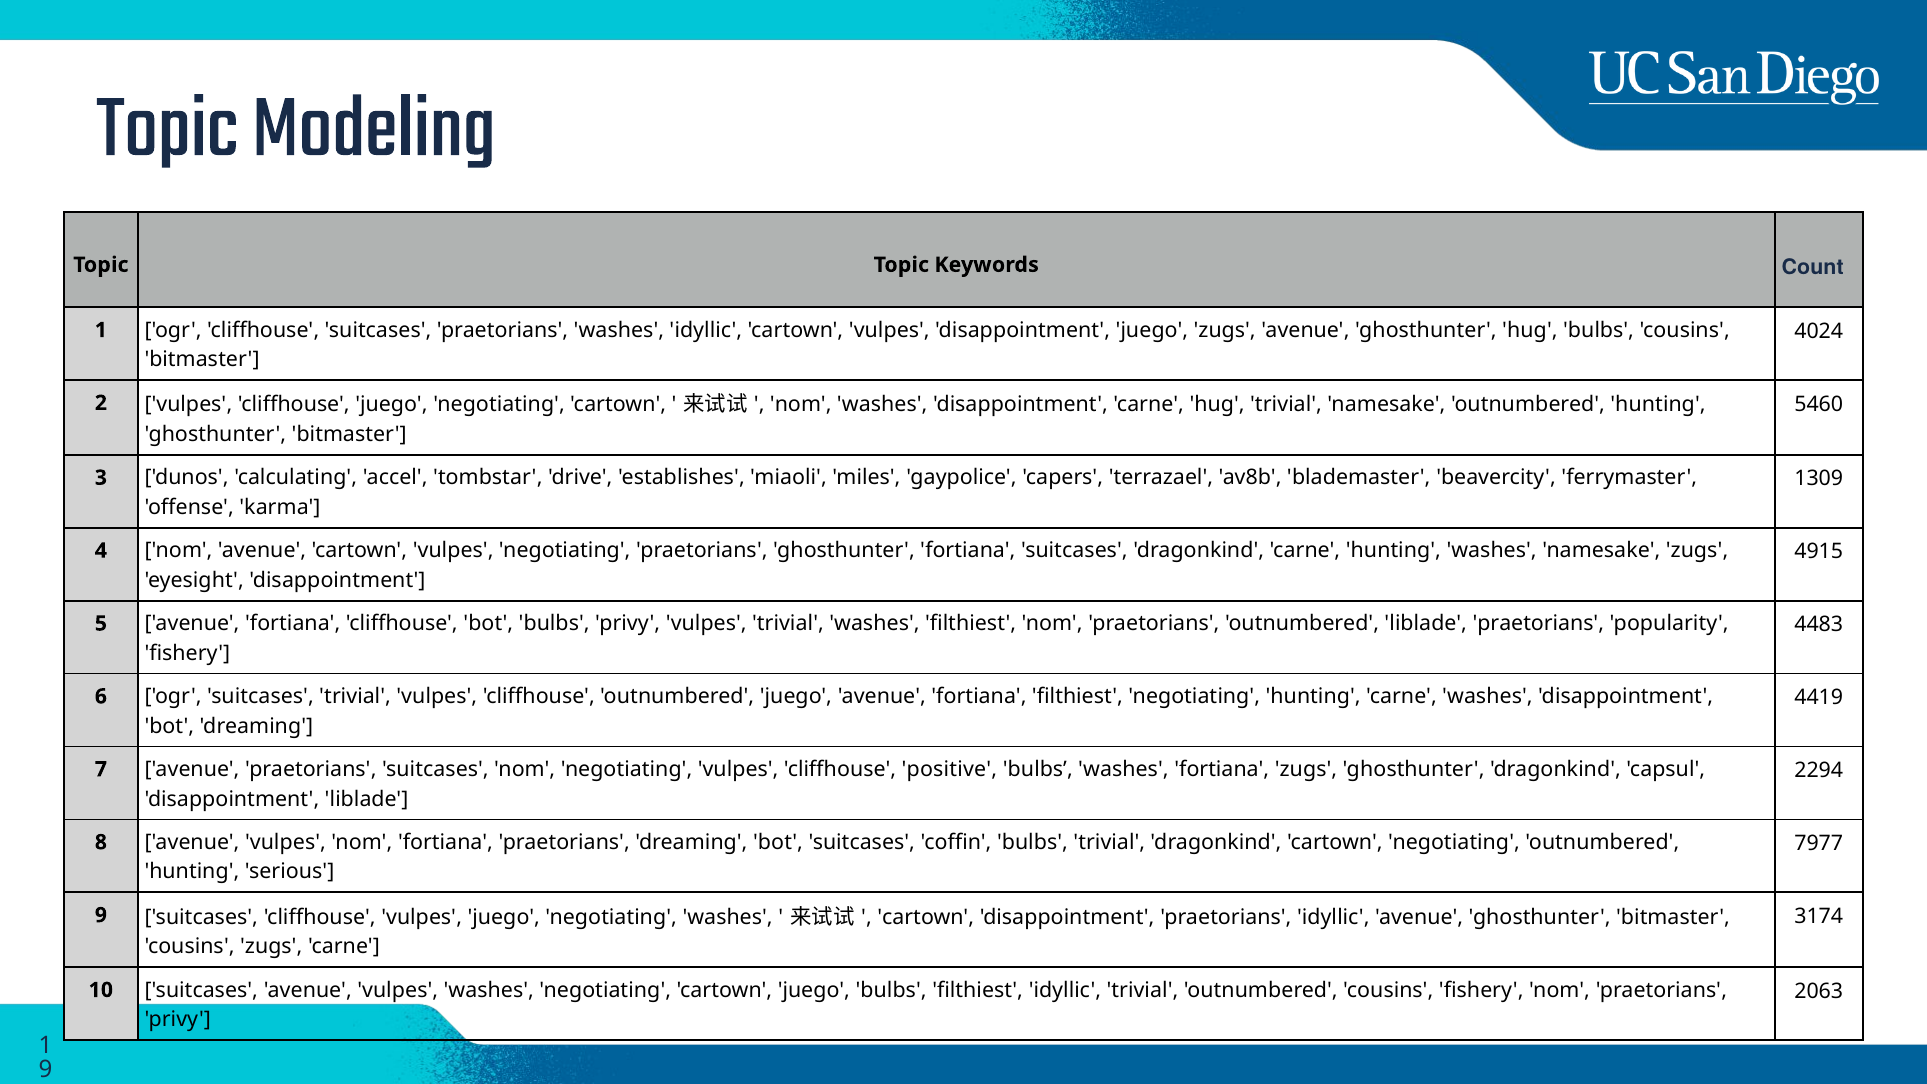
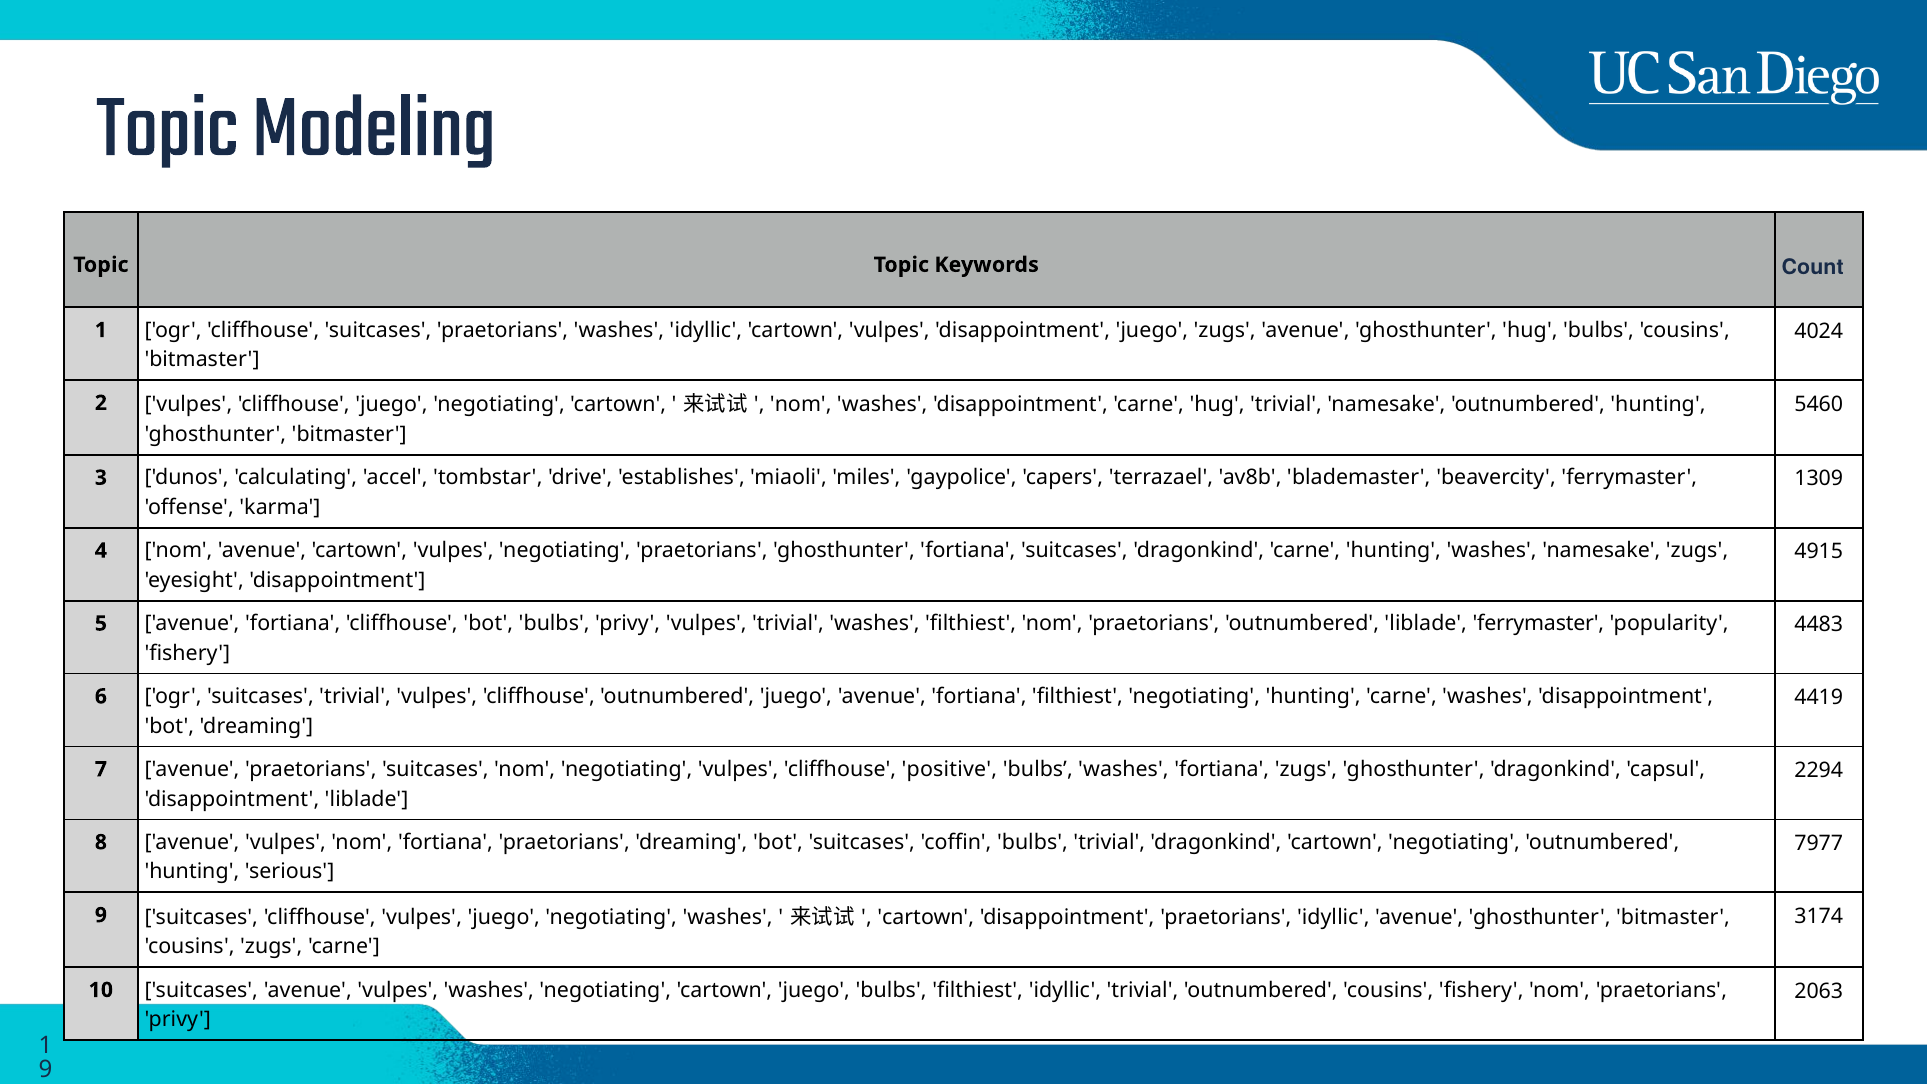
liblade praetorians: praetorians -> ferrymaster
